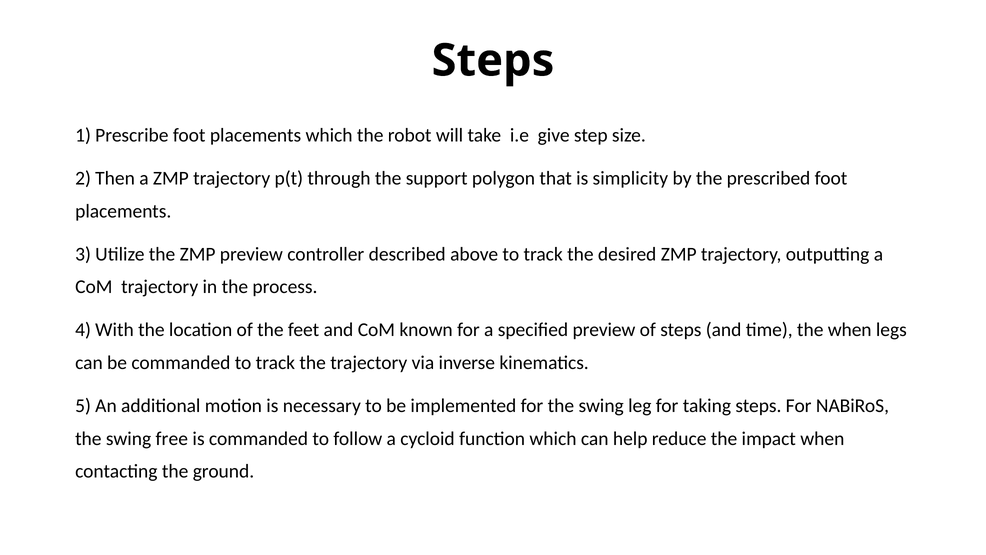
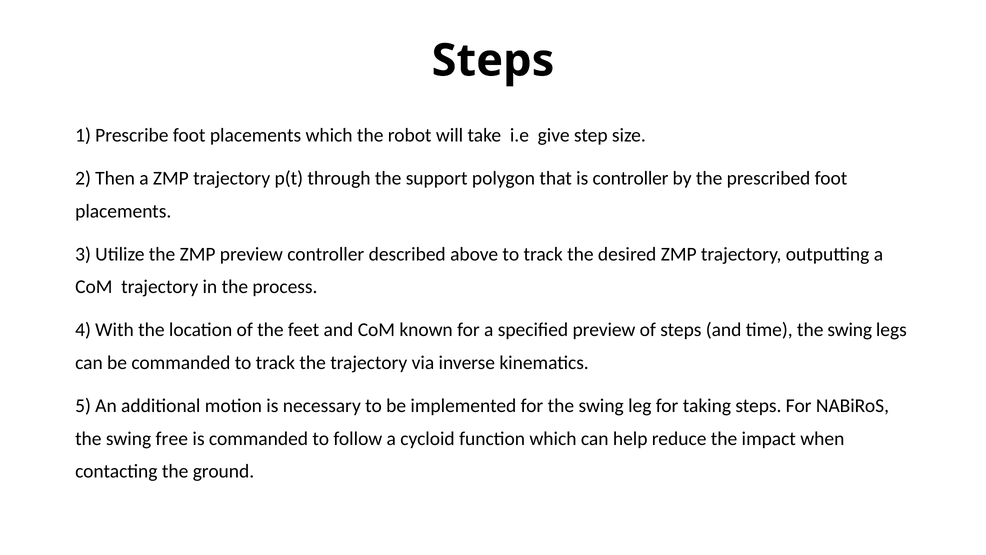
is simplicity: simplicity -> controller
time the when: when -> swing
